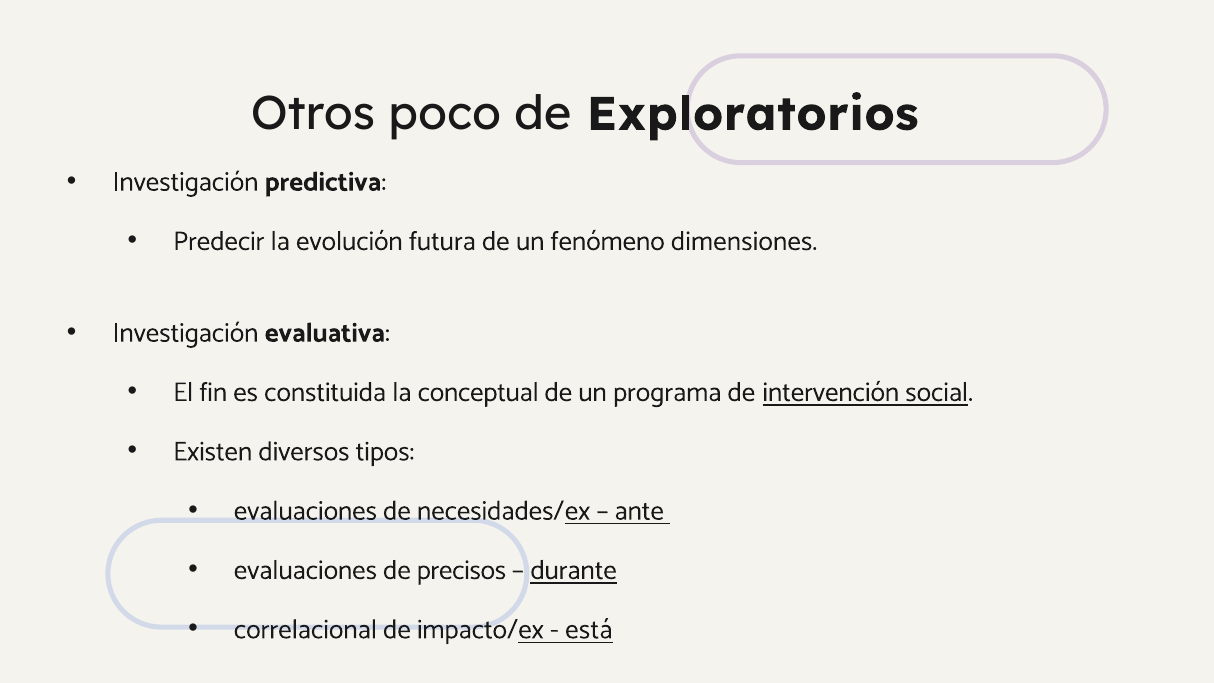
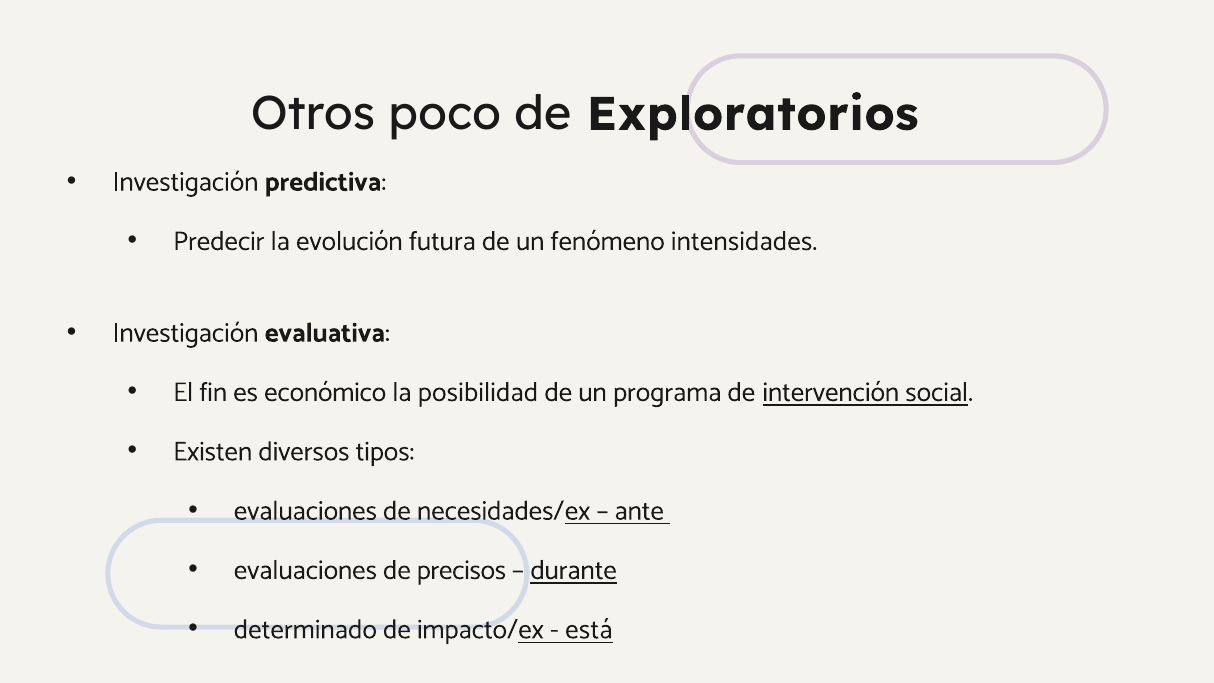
dimensiones: dimensiones -> intensidades
constituida: constituida -> económico
conceptual: conceptual -> posibilidad
correlacional: correlacional -> determinado
